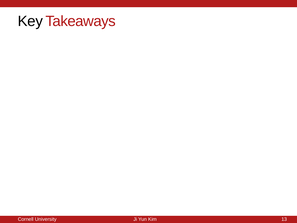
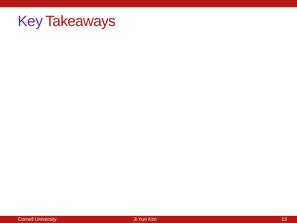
Key colour: black -> purple
